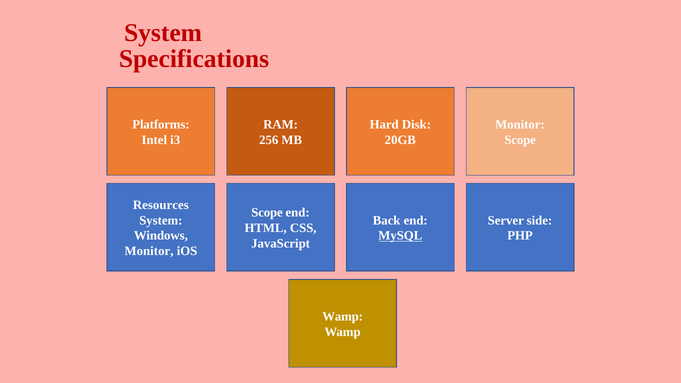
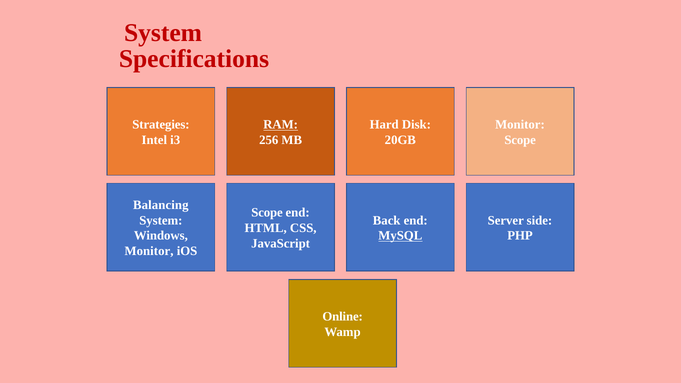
Platforms: Platforms -> Strategies
RAM underline: none -> present
Resources: Resources -> Balancing
Wamp at (343, 317): Wamp -> Online
